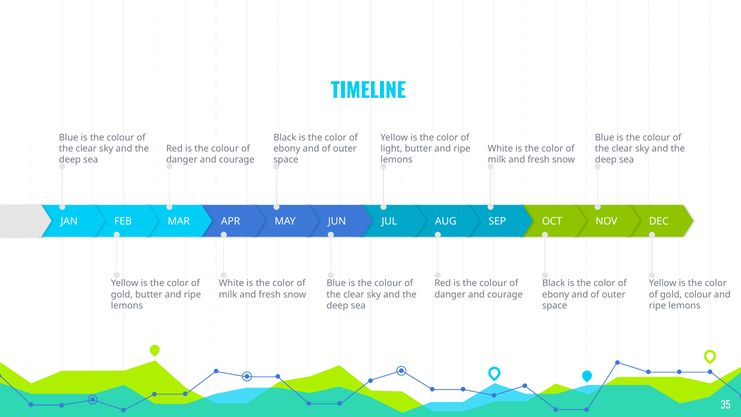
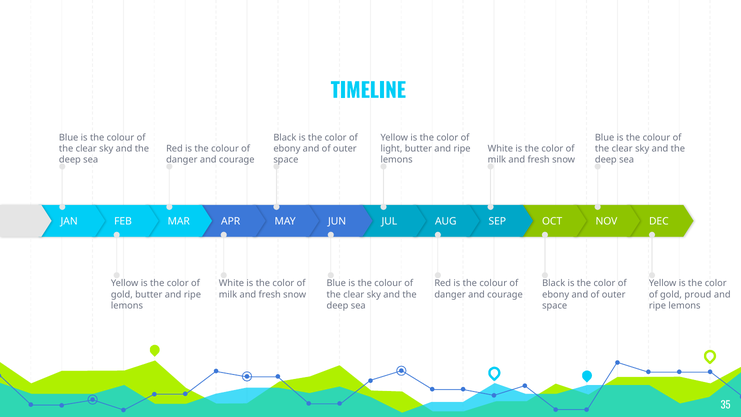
gold colour: colour -> proud
